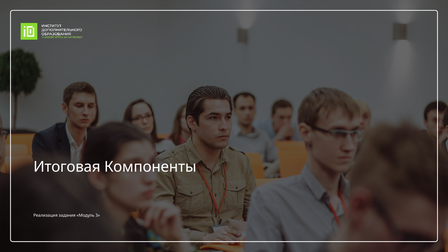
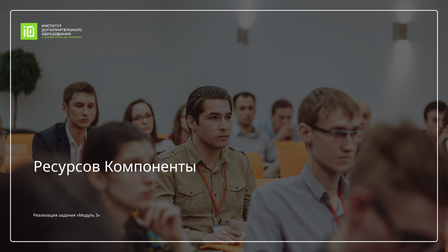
Итоговая: Итоговая -> Ресурсов
